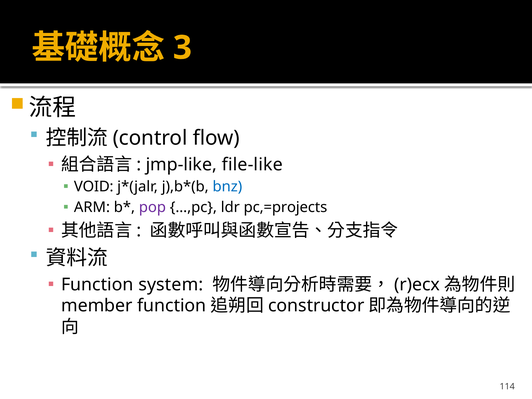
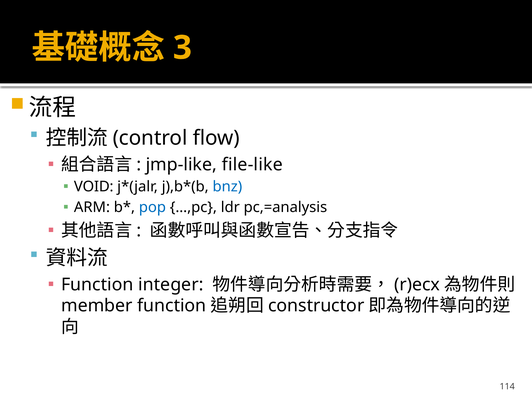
pop colour: purple -> blue
pc,=projects: pc,=projects -> pc,=analysis
system: system -> integer
